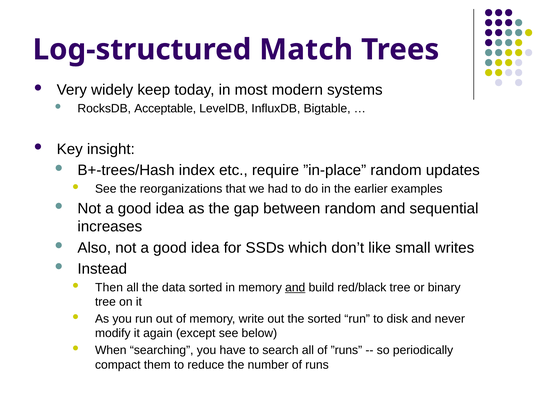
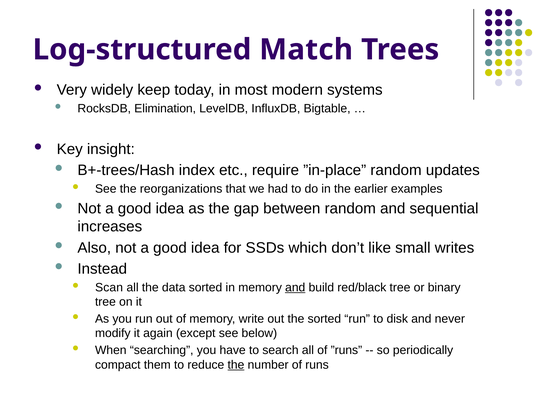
Acceptable: Acceptable -> Elimination
Then: Then -> Scan
the at (236, 365) underline: none -> present
